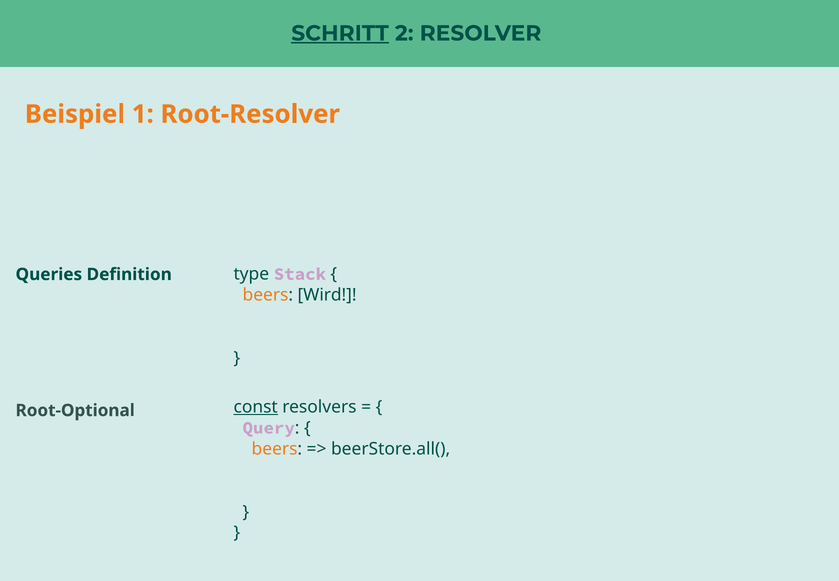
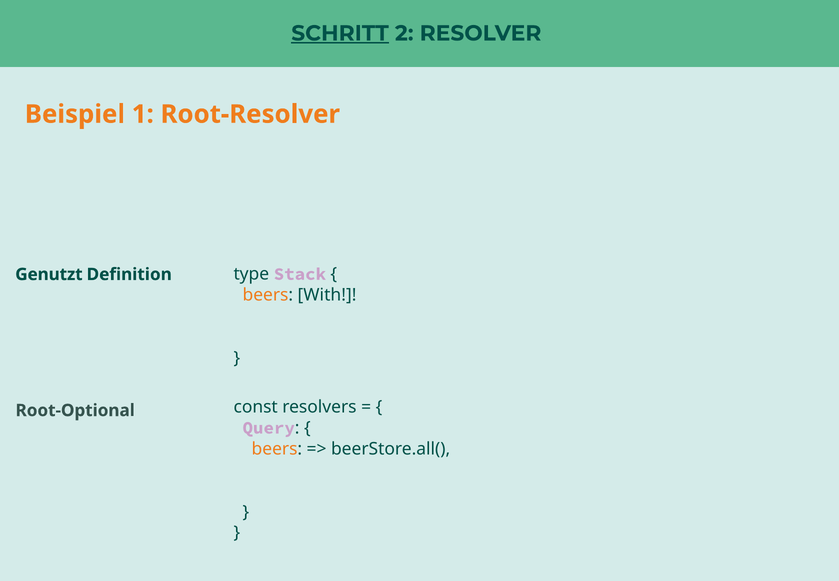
Queries: Queries -> Genutzt
Wird: Wird -> With
const underline: present -> none
